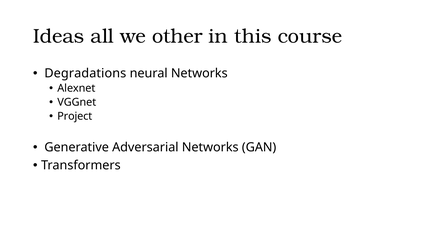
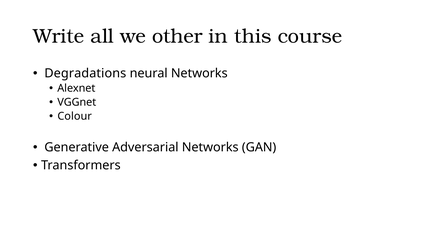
Ideas: Ideas -> Write
Project: Project -> Colour
